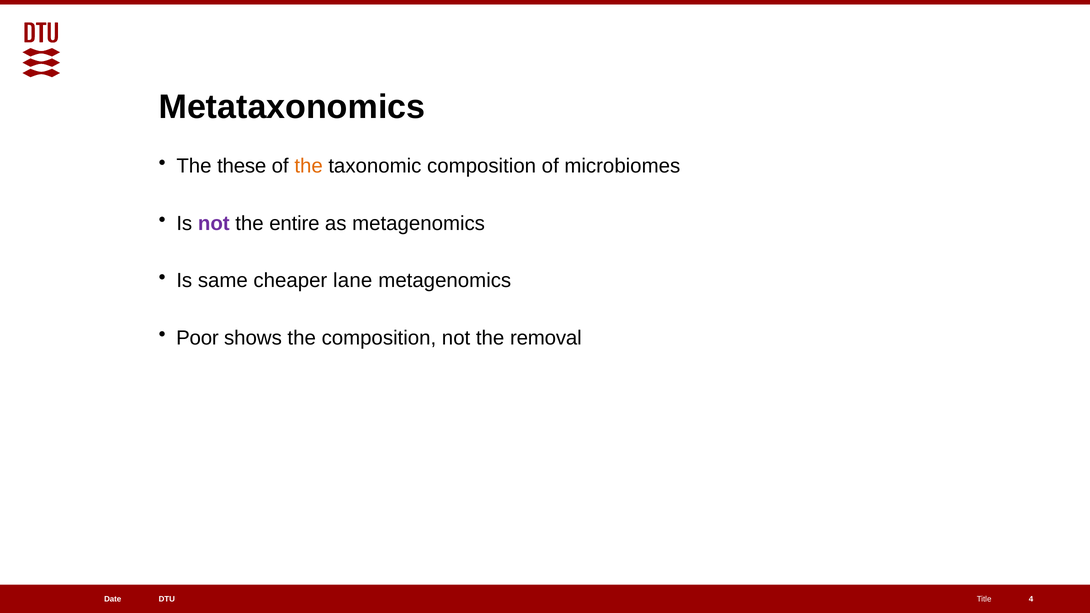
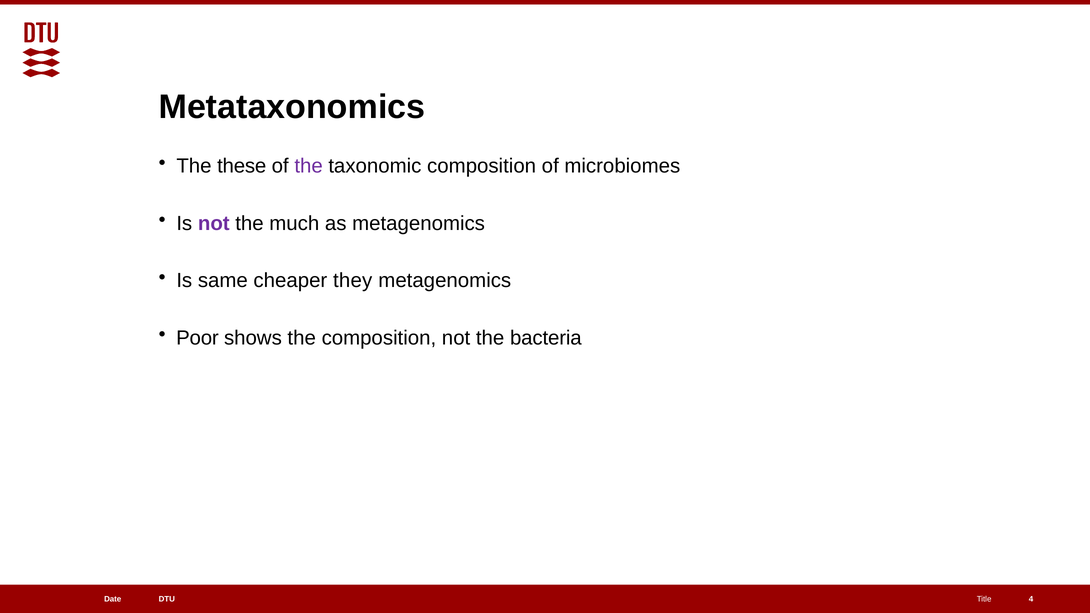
the at (309, 166) colour: orange -> purple
entire: entire -> much
lane: lane -> they
removal: removal -> bacteria
